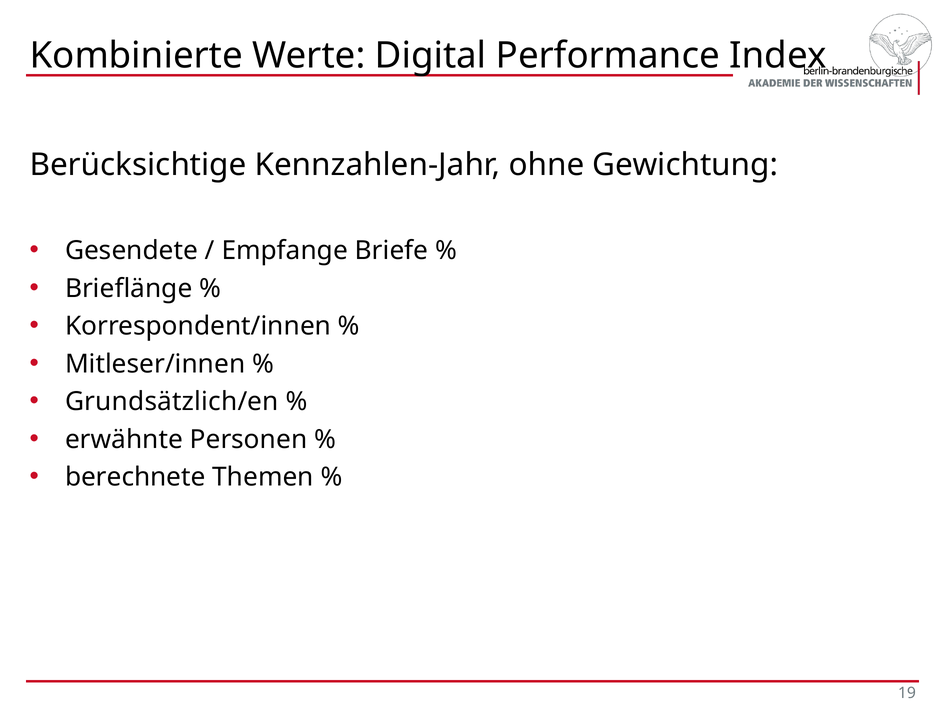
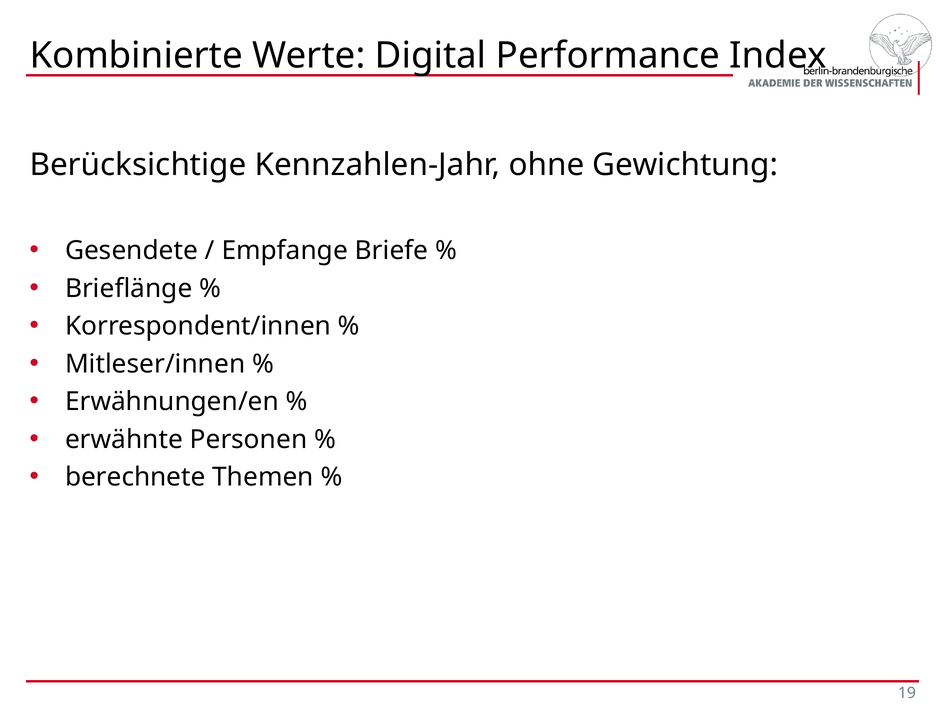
Grundsätzlich/en: Grundsätzlich/en -> Erwähnungen/en
